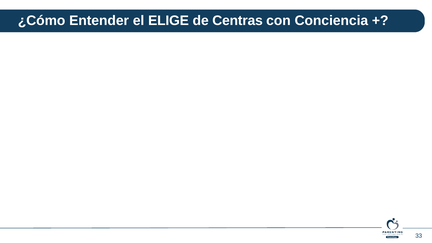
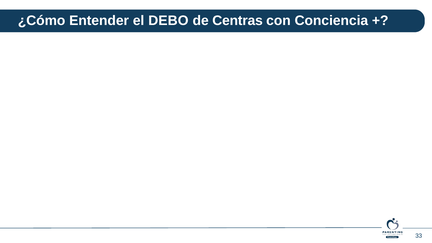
ELIGE: ELIGE -> DEBO
